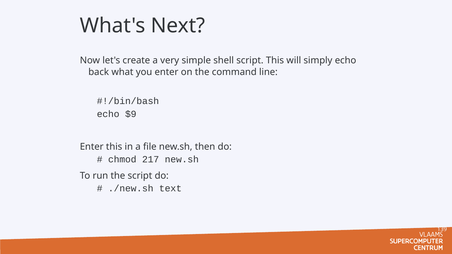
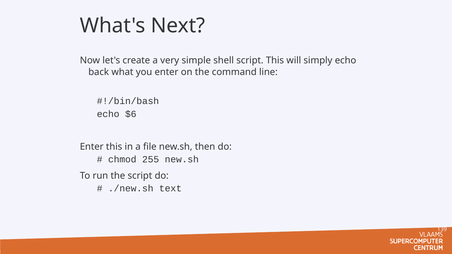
$9: $9 -> $6
217: 217 -> 255
